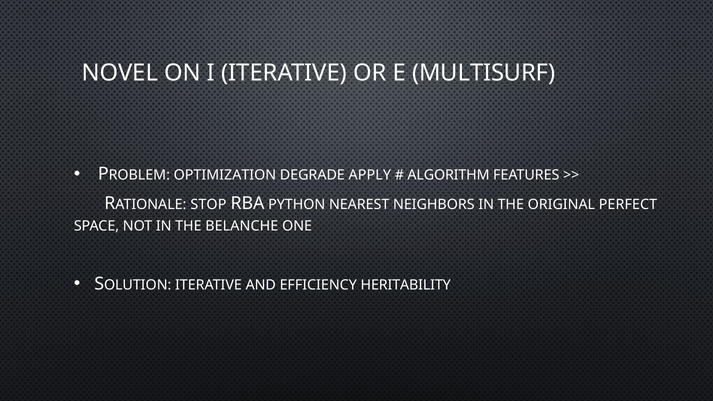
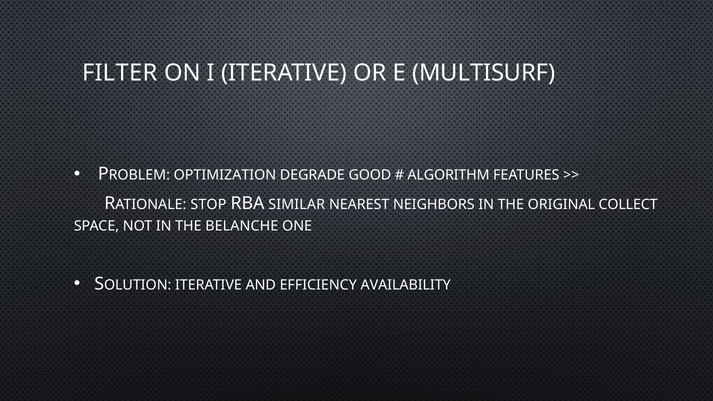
NOVEL: NOVEL -> FILTER
APPLY: APPLY -> GOOD
PYTHON: PYTHON -> SIMILAR
PERFECT: PERFECT -> COLLECT
HERITABILITY: HERITABILITY -> AVAILABILITY
